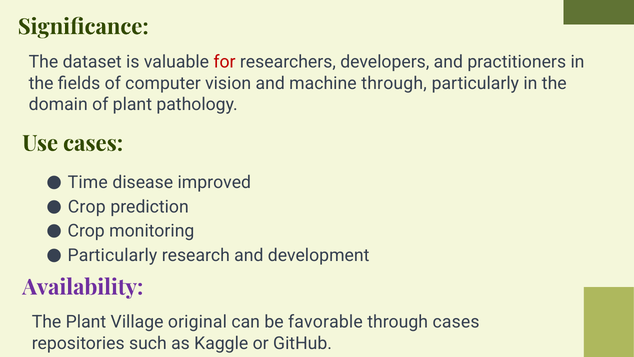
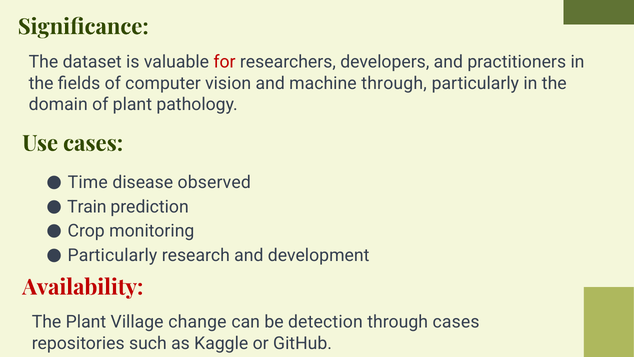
improved: improved -> observed
Crop at (87, 207): Crop -> Train
Availability colour: purple -> red
original: original -> change
favorable: favorable -> detection
